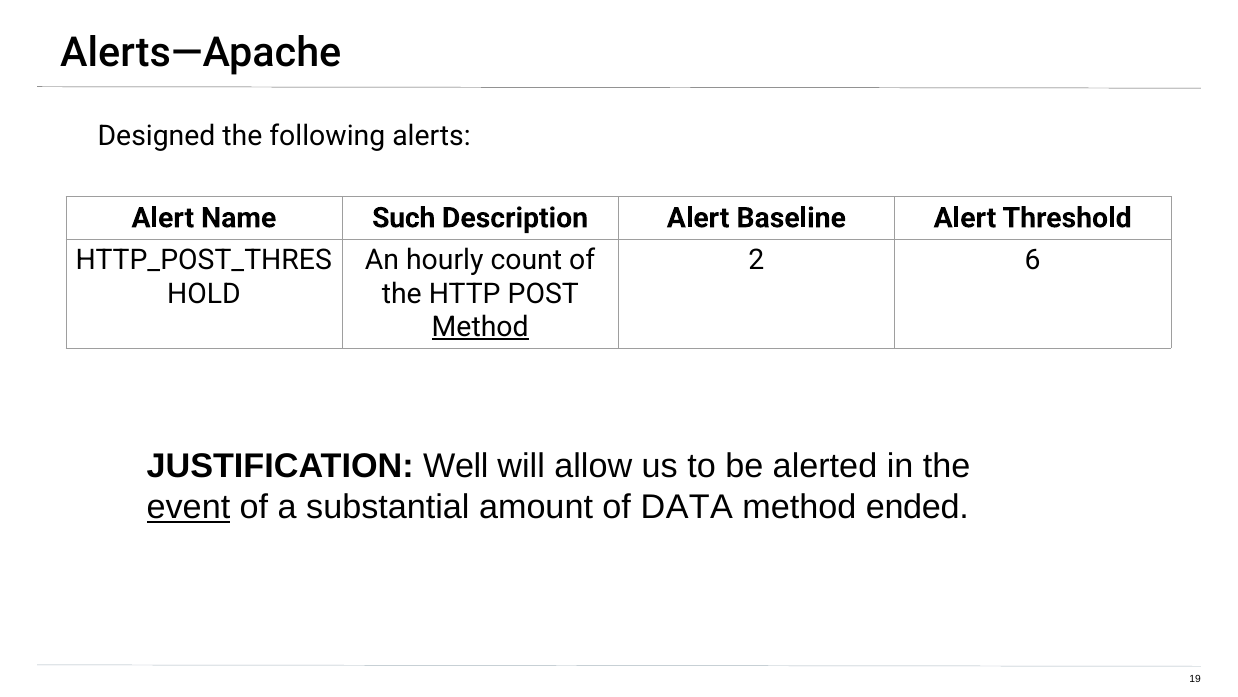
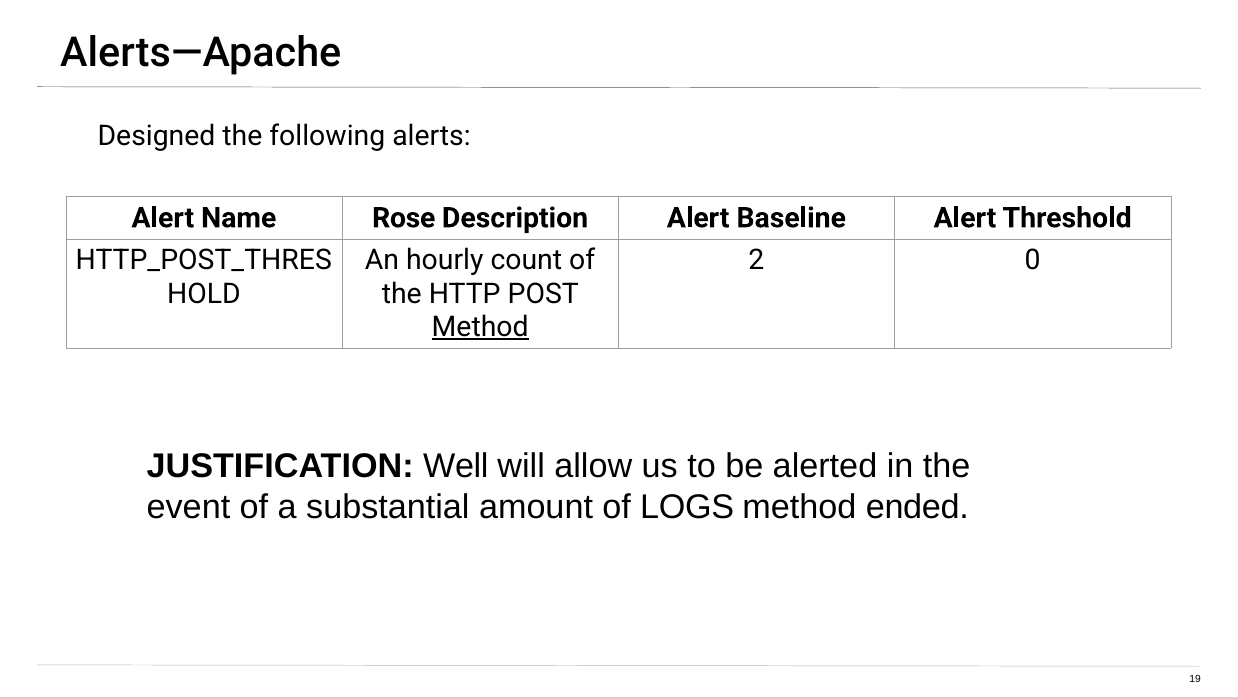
Such: Such -> Rose
6: 6 -> 0
event underline: present -> none
DATA: DATA -> LOGS
